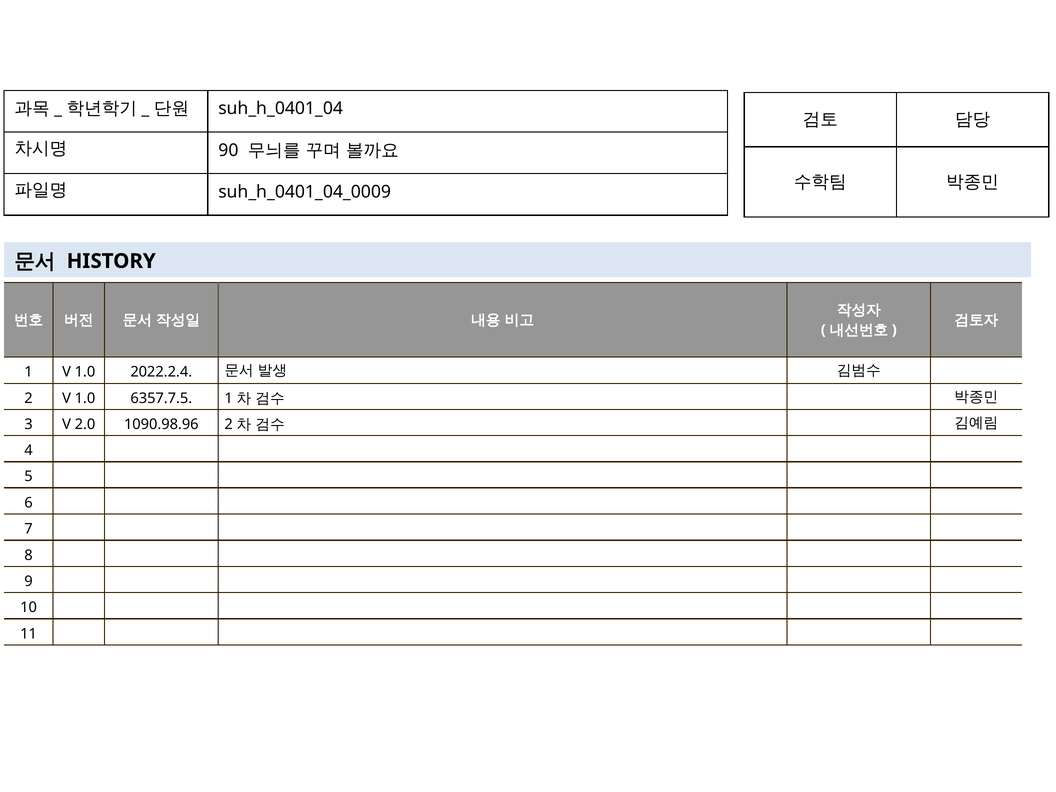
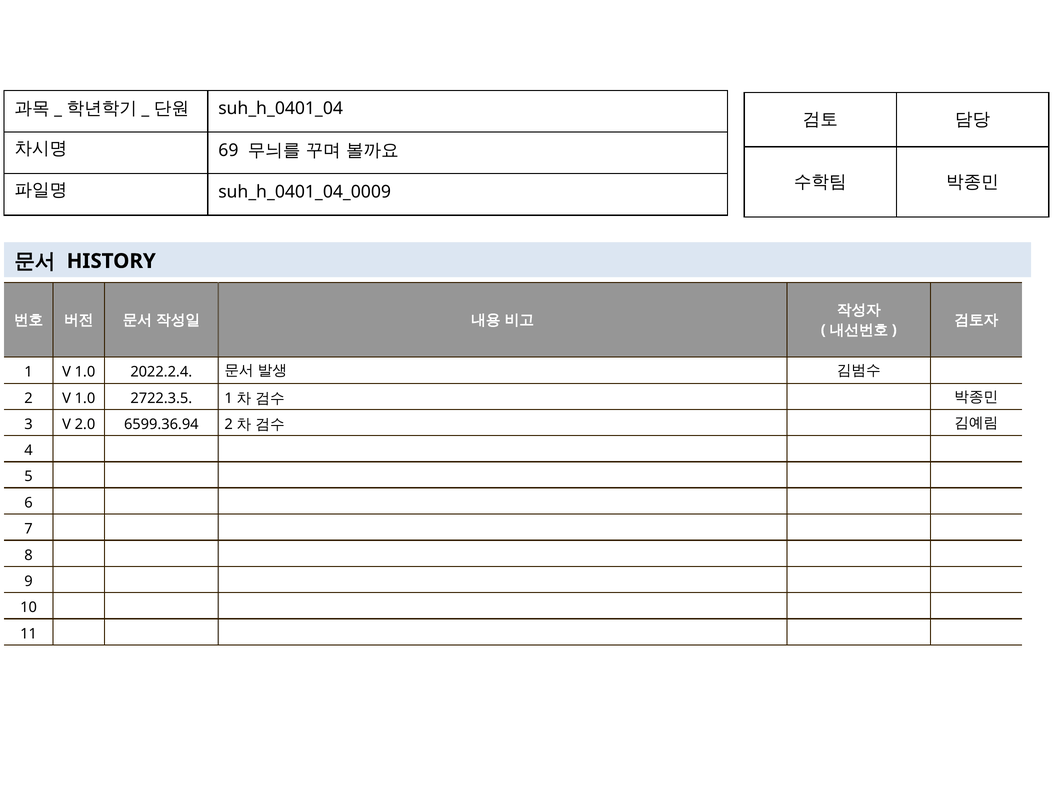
90: 90 -> 69
6357.7.5: 6357.7.5 -> 2722.3.5
1090.98.96: 1090.98.96 -> 6599.36.94
